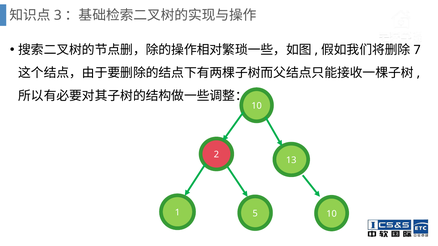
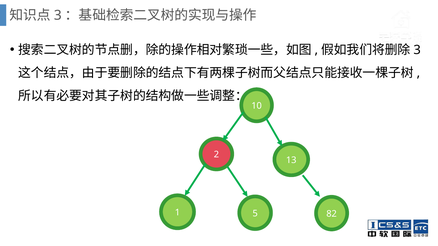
7 at (417, 50): 7 -> 3
5 10: 10 -> 82
